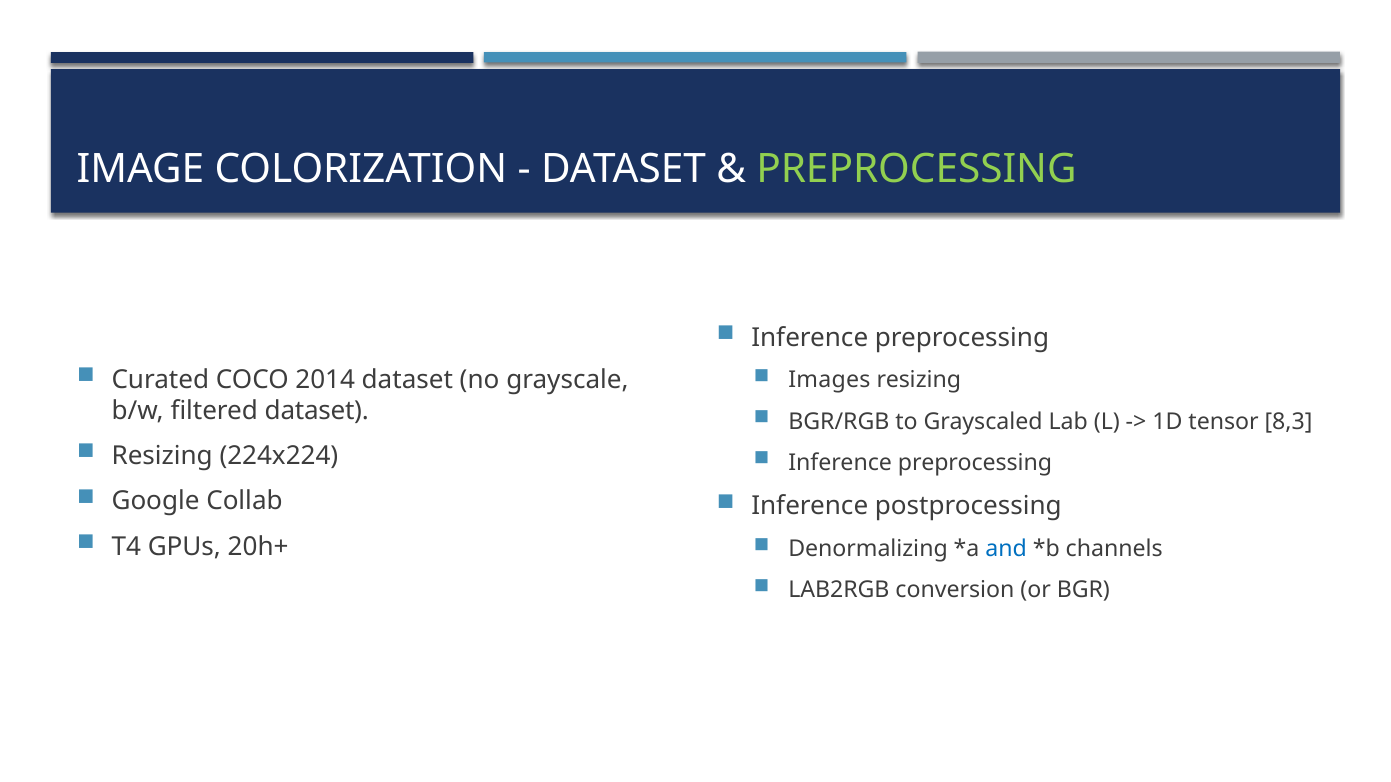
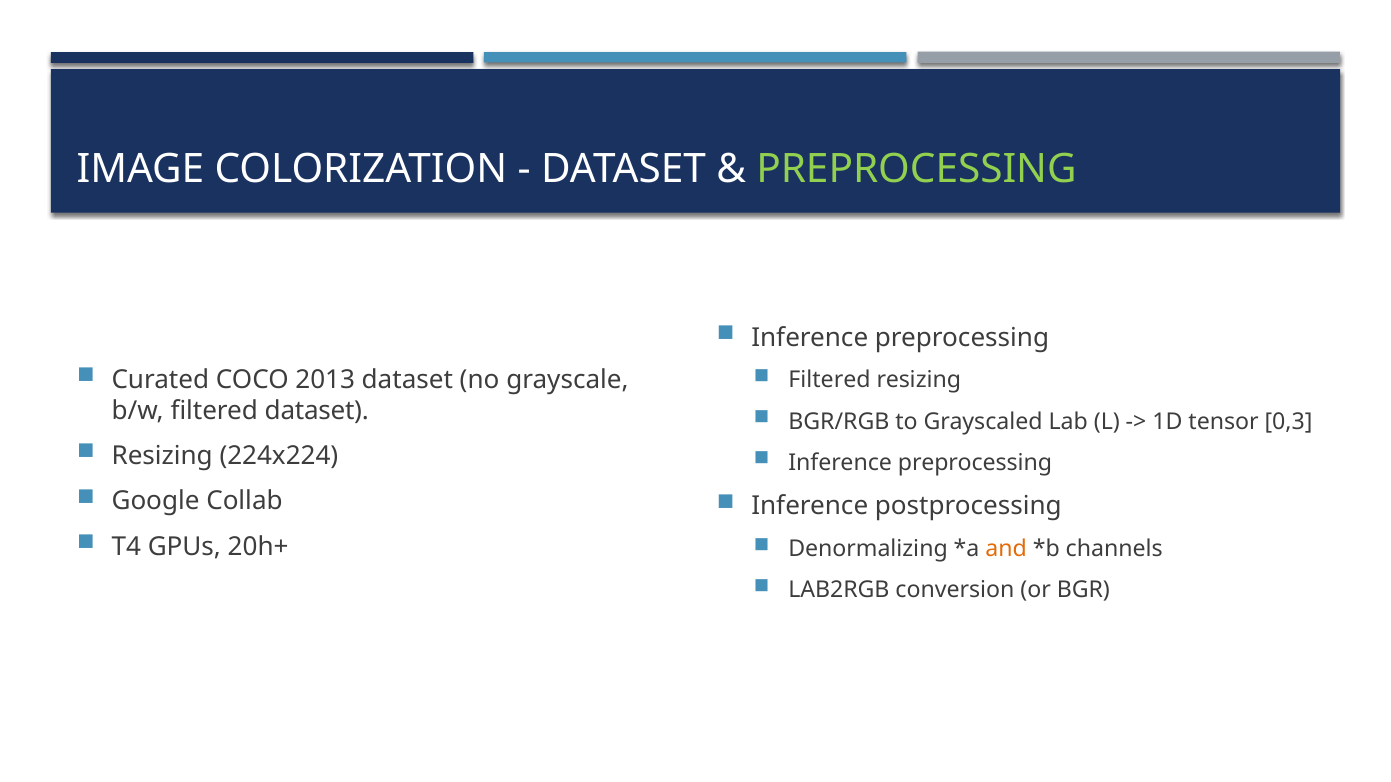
2014: 2014 -> 2013
Images at (829, 380): Images -> Filtered
8,3: 8,3 -> 0,3
and colour: blue -> orange
